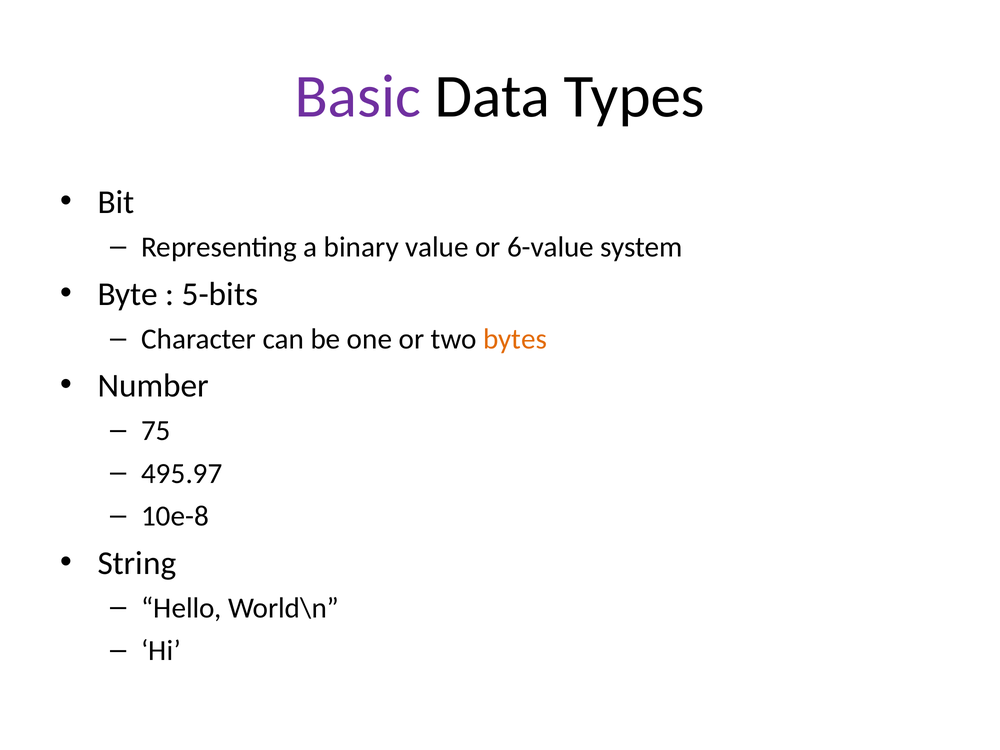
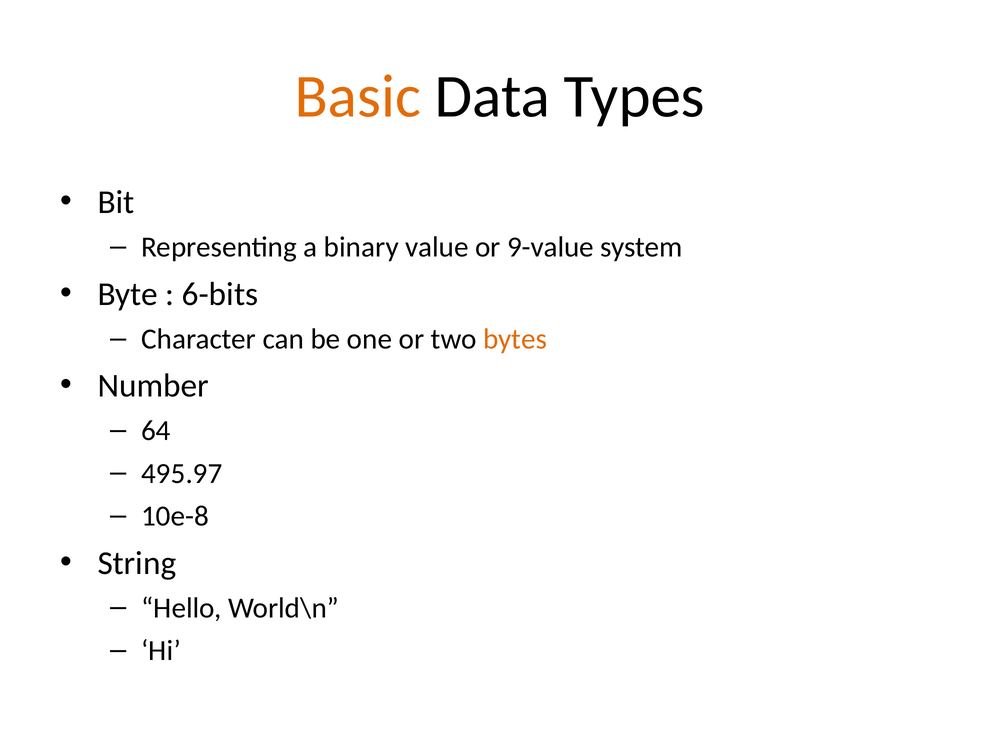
Basic colour: purple -> orange
6-value: 6-value -> 9-value
5-bits: 5-bits -> 6-bits
75: 75 -> 64
